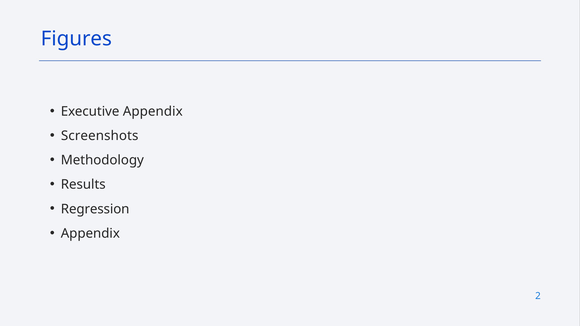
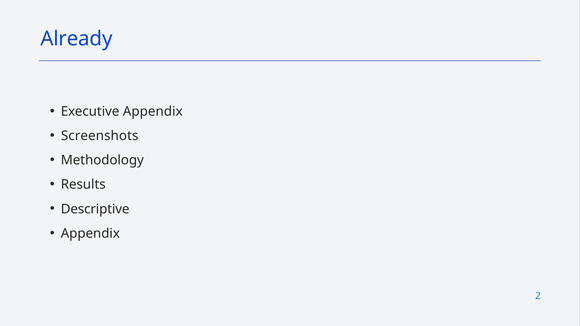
Figures: Figures -> Already
Regression: Regression -> Descriptive
